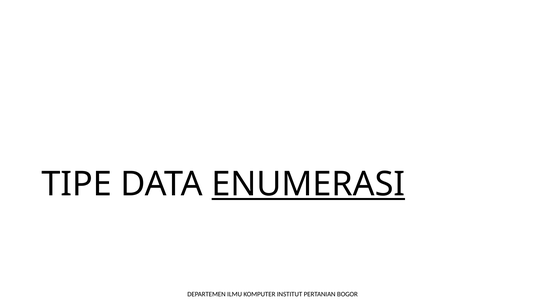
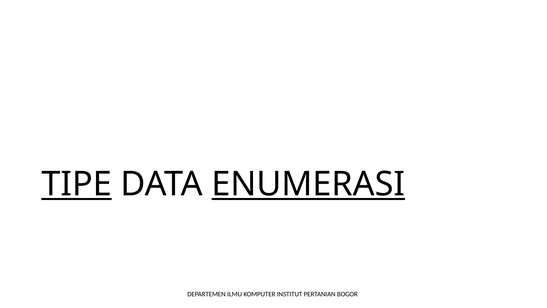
TIPE underline: none -> present
